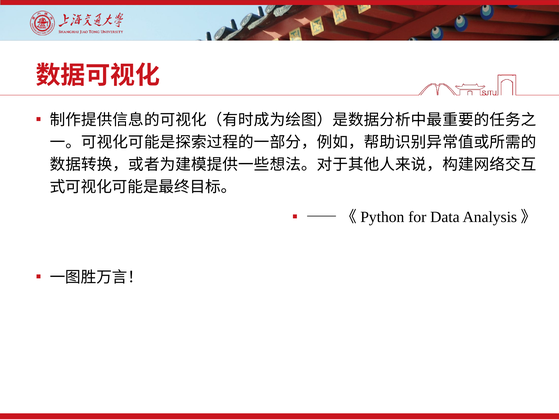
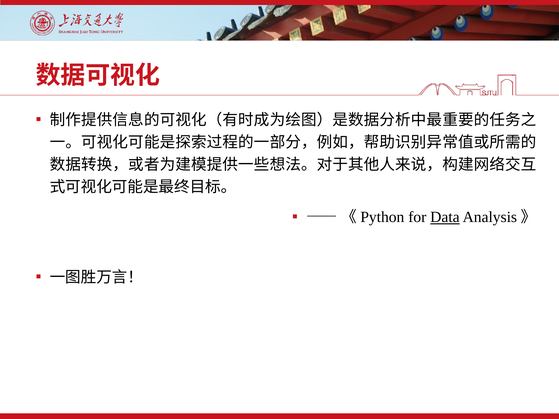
Data underline: none -> present
